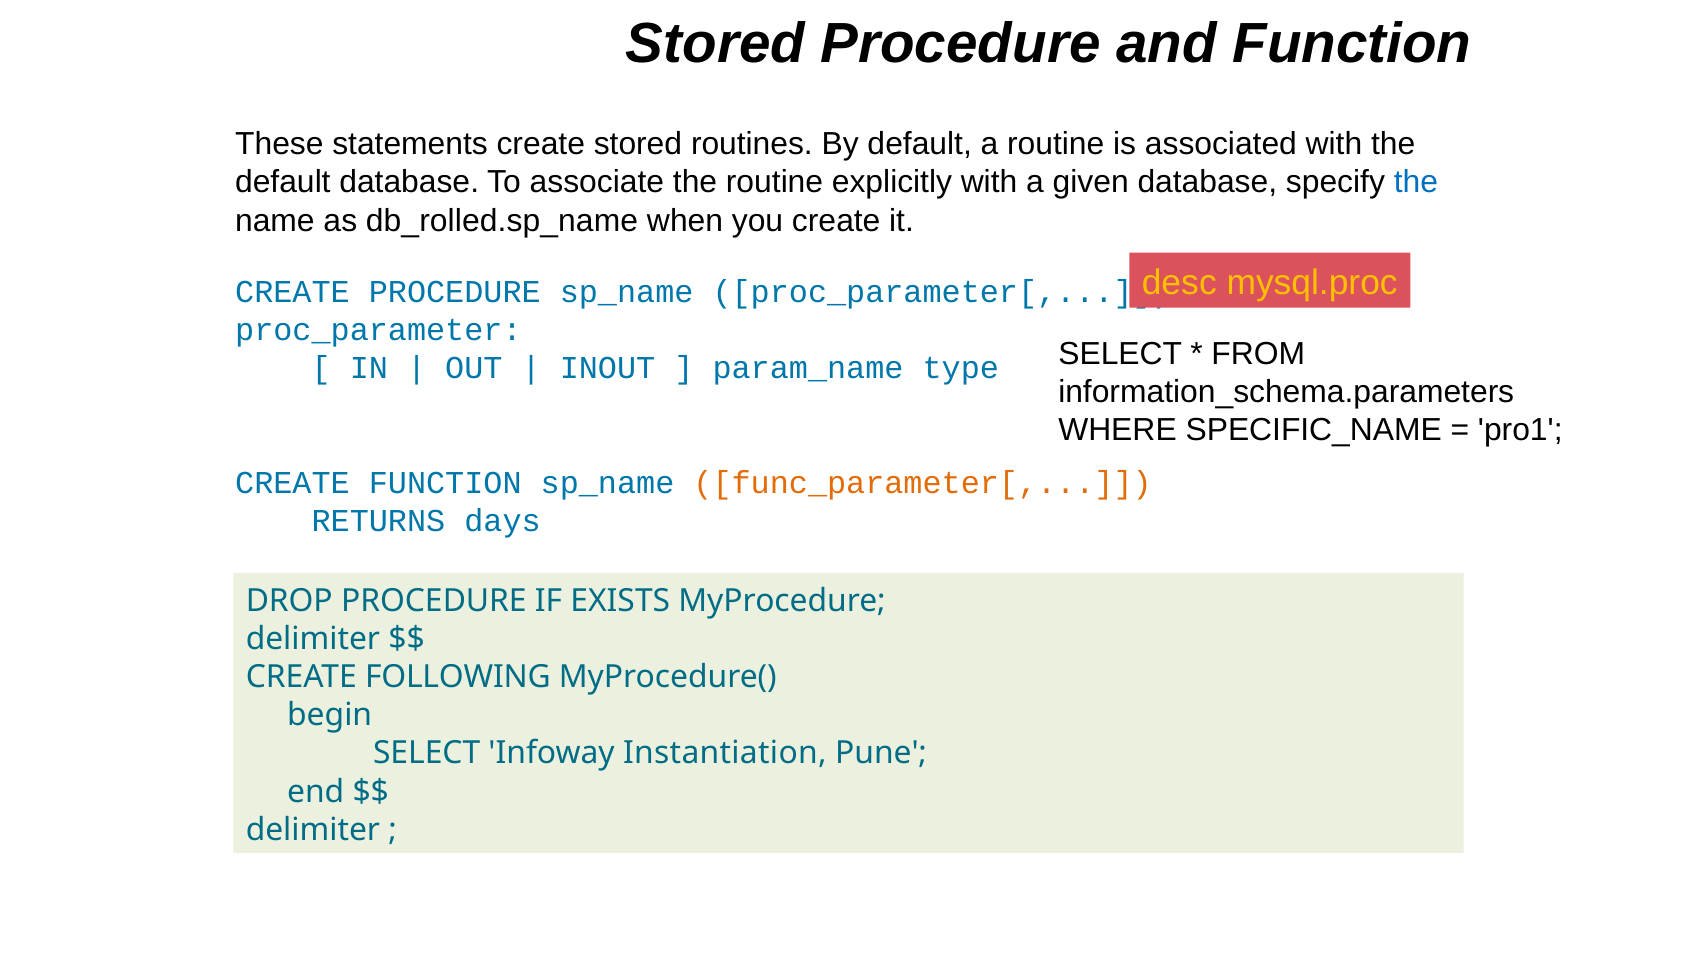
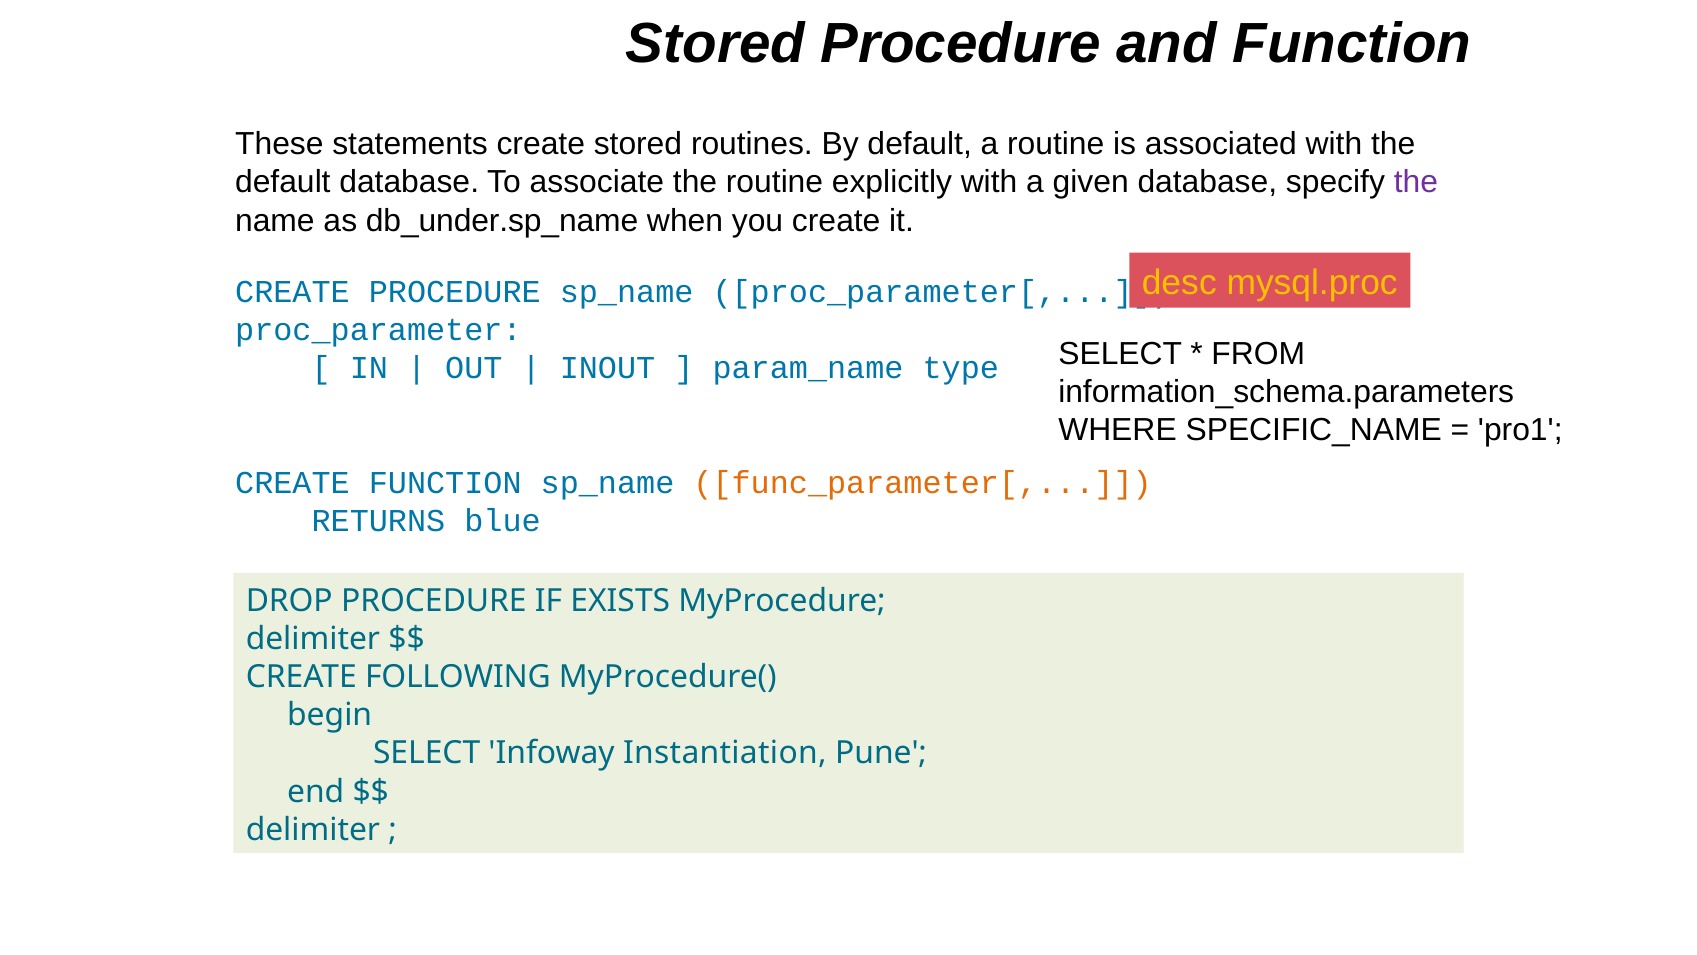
the at (1416, 182) colour: blue -> purple
db_rolled.sp_name: db_rolled.sp_name -> db_under.sp_name
days: days -> blue
